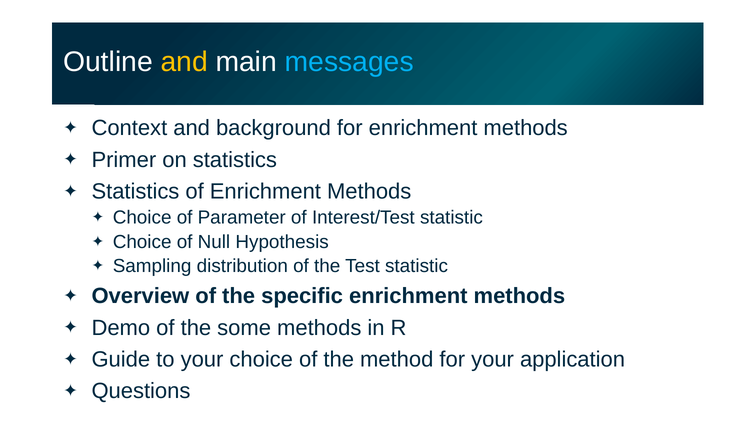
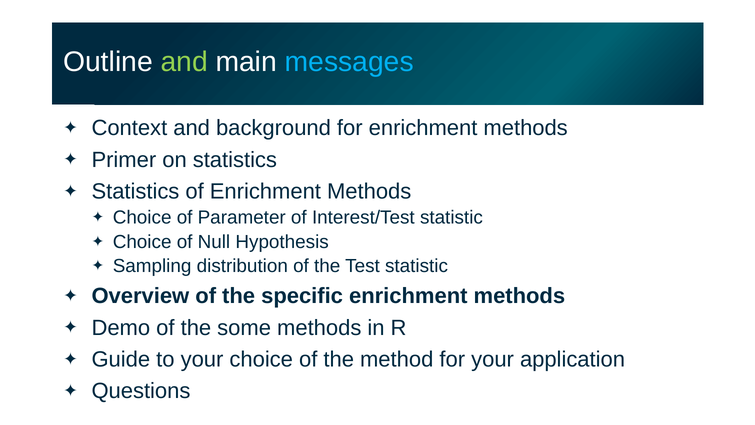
and at (184, 62) colour: yellow -> light green
